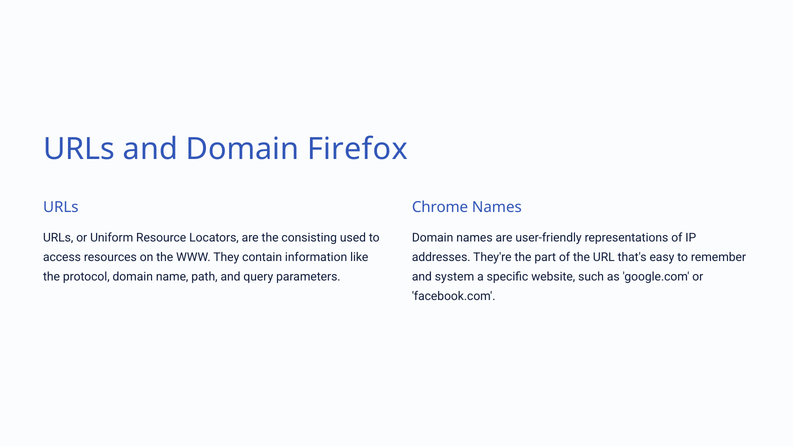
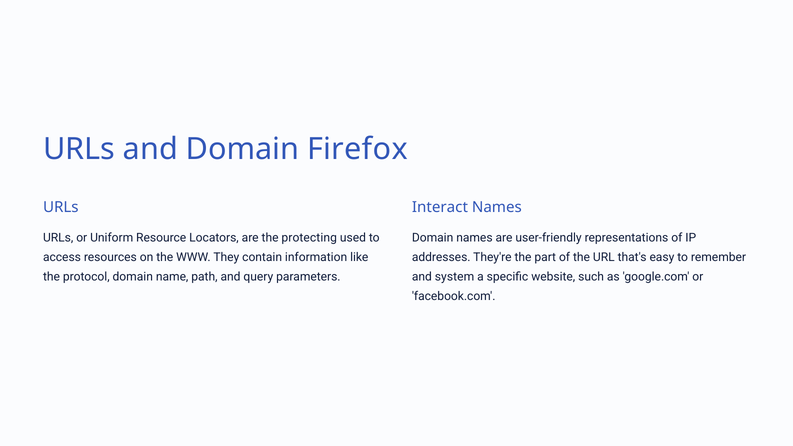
Chrome: Chrome -> Interact
consisting: consisting -> protecting
